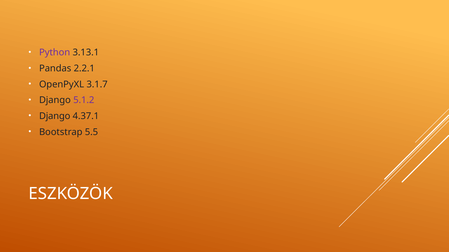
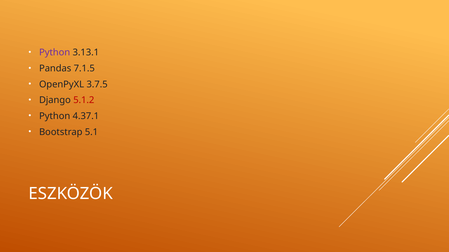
2.2.1: 2.2.1 -> 7.1.5
3.1.7: 3.1.7 -> 3.7.5
5.1.2 colour: purple -> red
Django at (55, 116): Django -> Python
5.5: 5.5 -> 5.1
